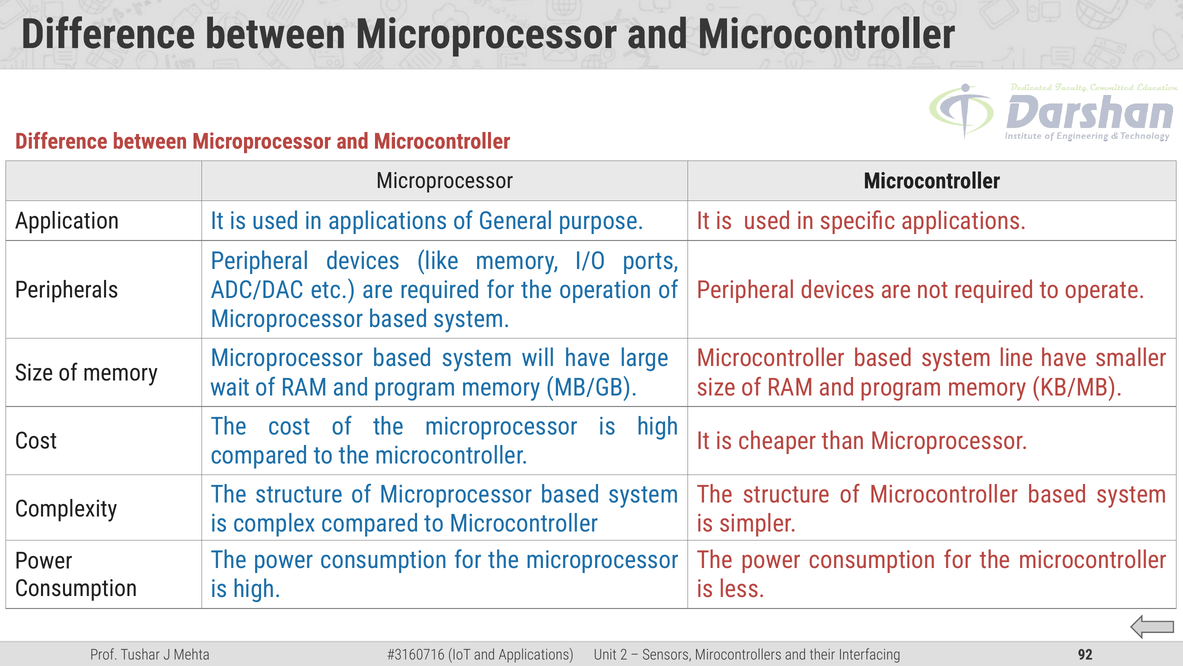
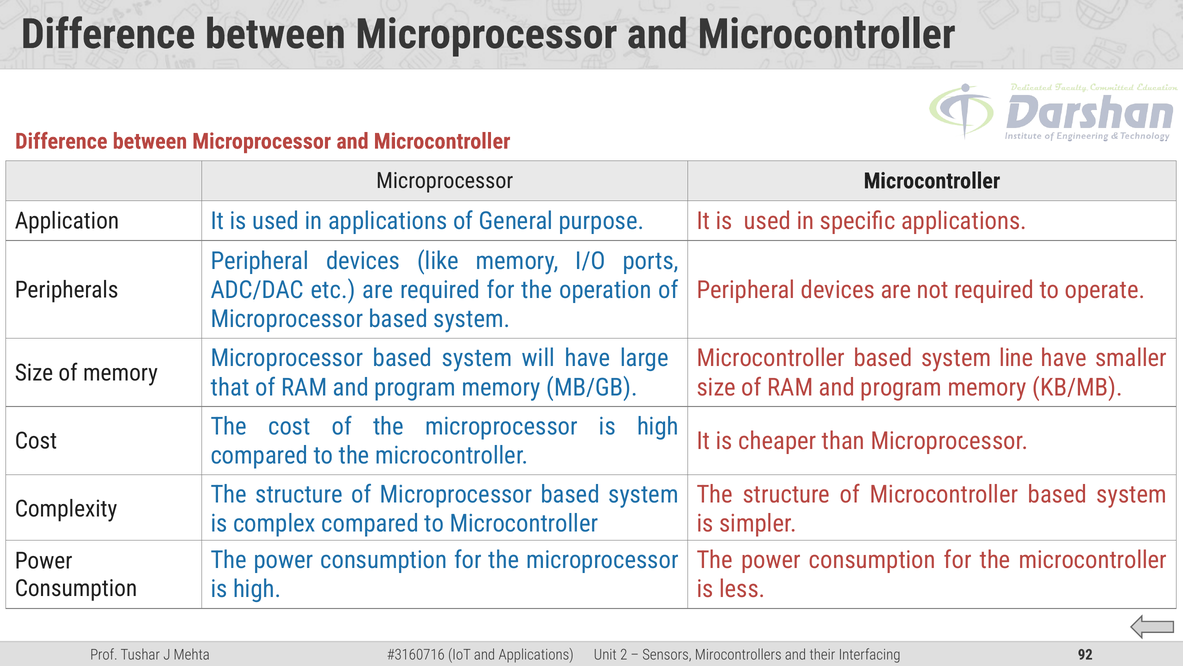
wait: wait -> that
